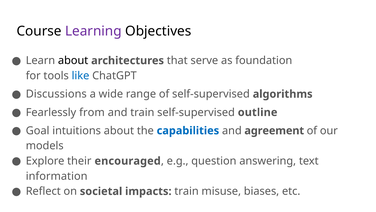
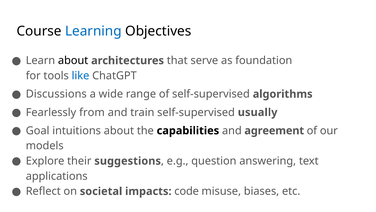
Learning colour: purple -> blue
outline: outline -> usually
capabilities colour: blue -> black
encouraged: encouraged -> suggestions
information: information -> applications
impacts train: train -> code
